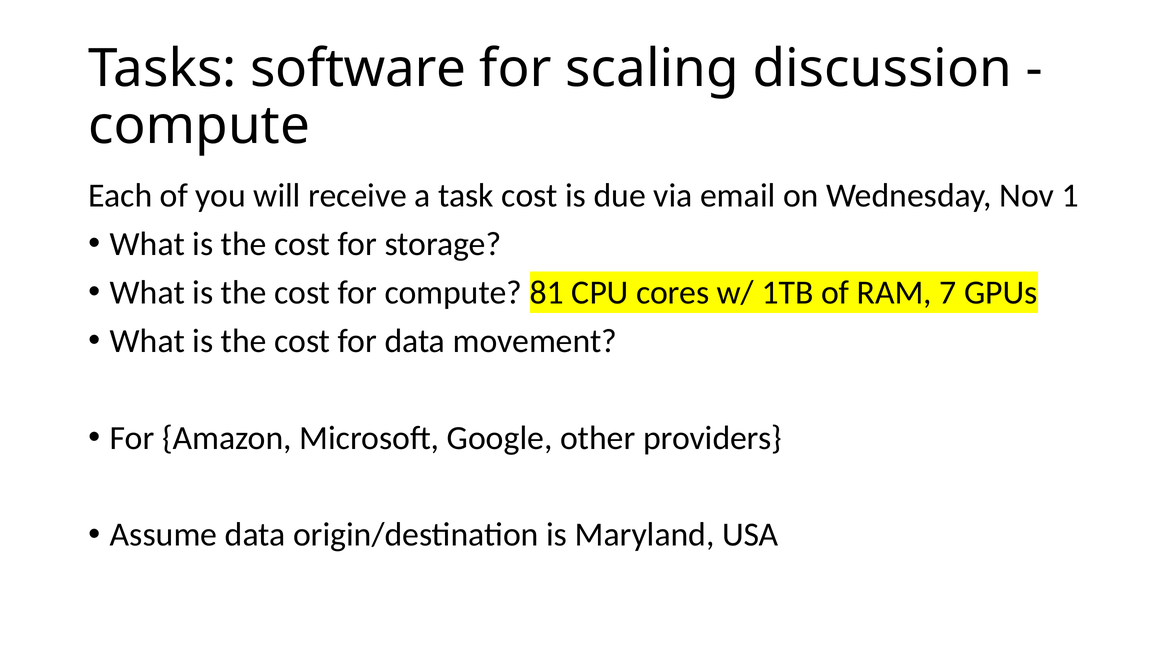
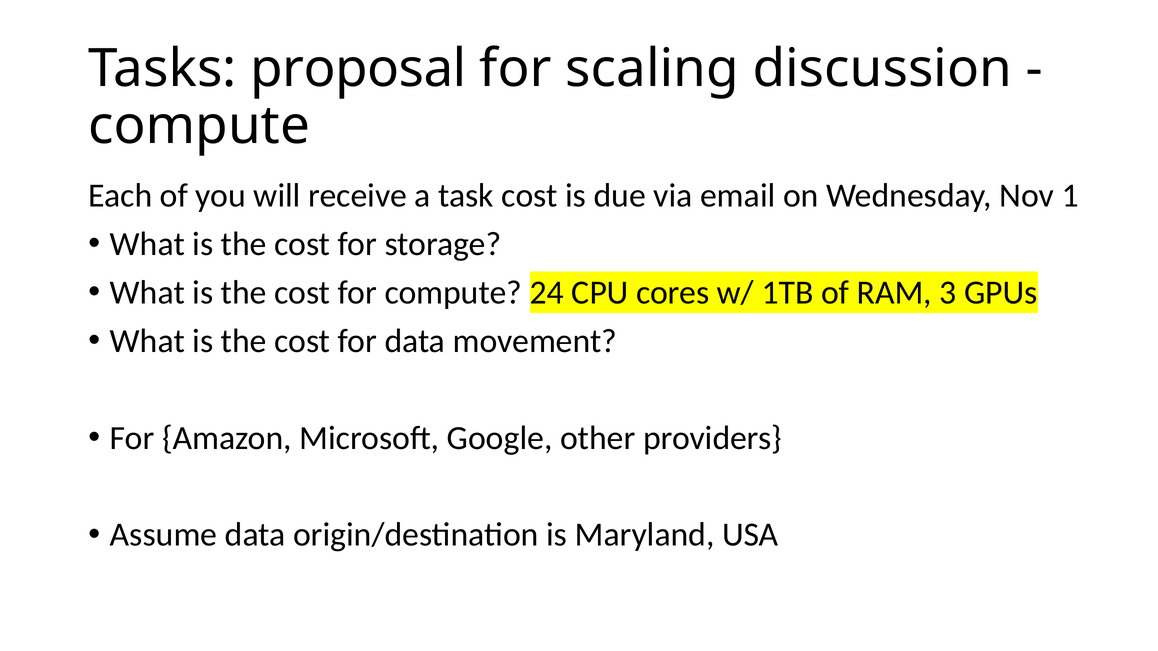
software: software -> proposal
81: 81 -> 24
7: 7 -> 3
